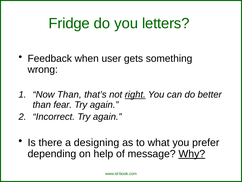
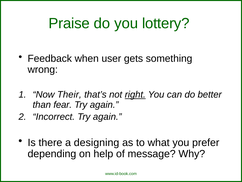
Fridge: Fridge -> Praise
letters: letters -> lottery
Now Than: Than -> Their
Why underline: present -> none
